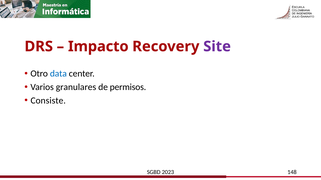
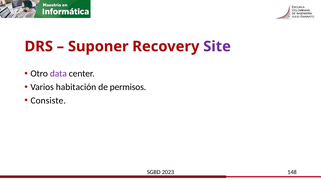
Impacto: Impacto -> Suponer
data colour: blue -> purple
granulares: granulares -> habitación
